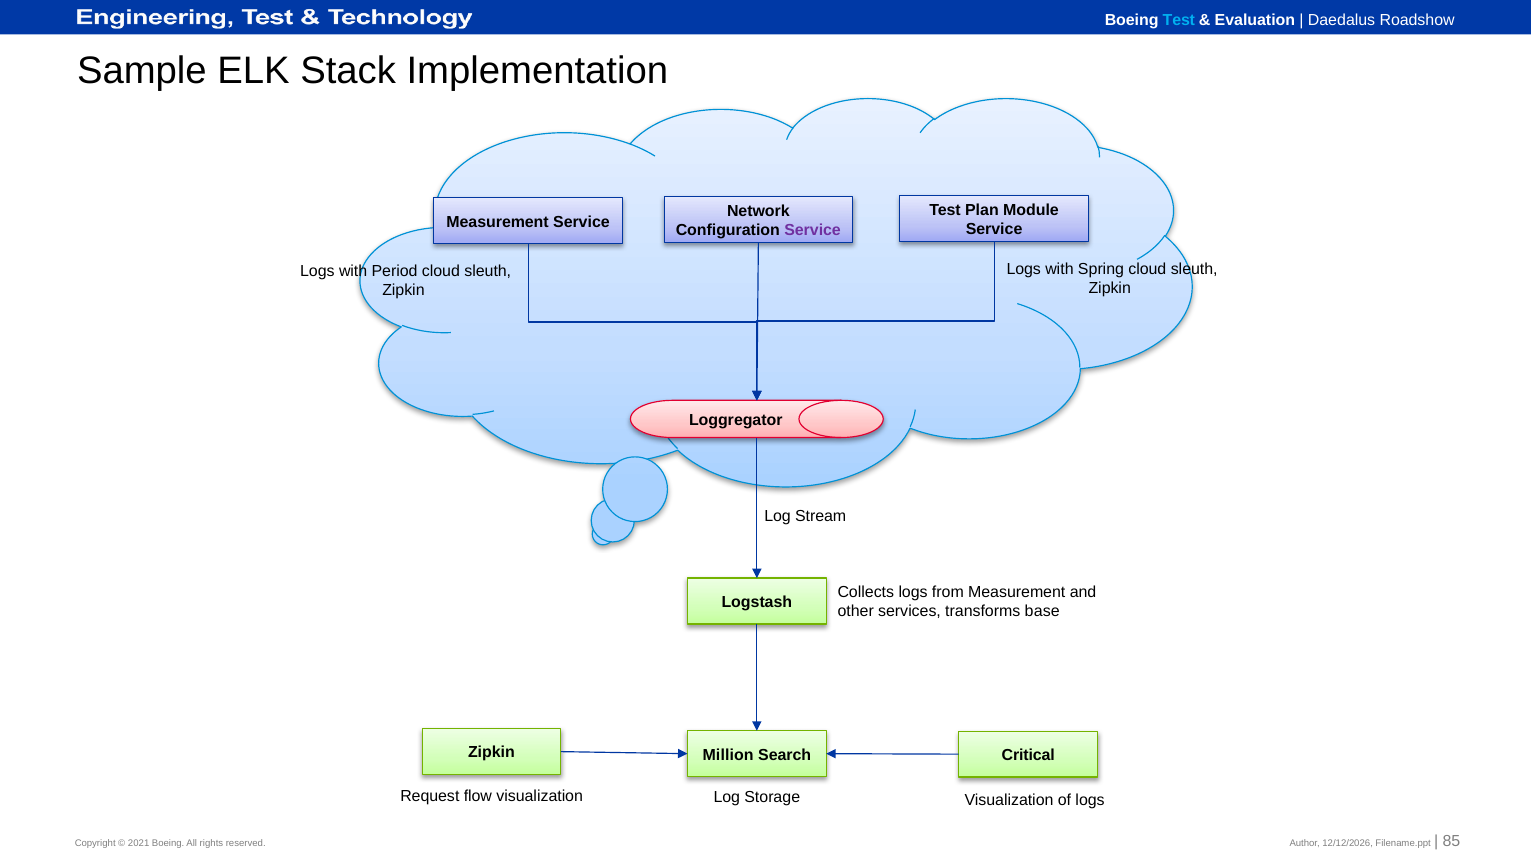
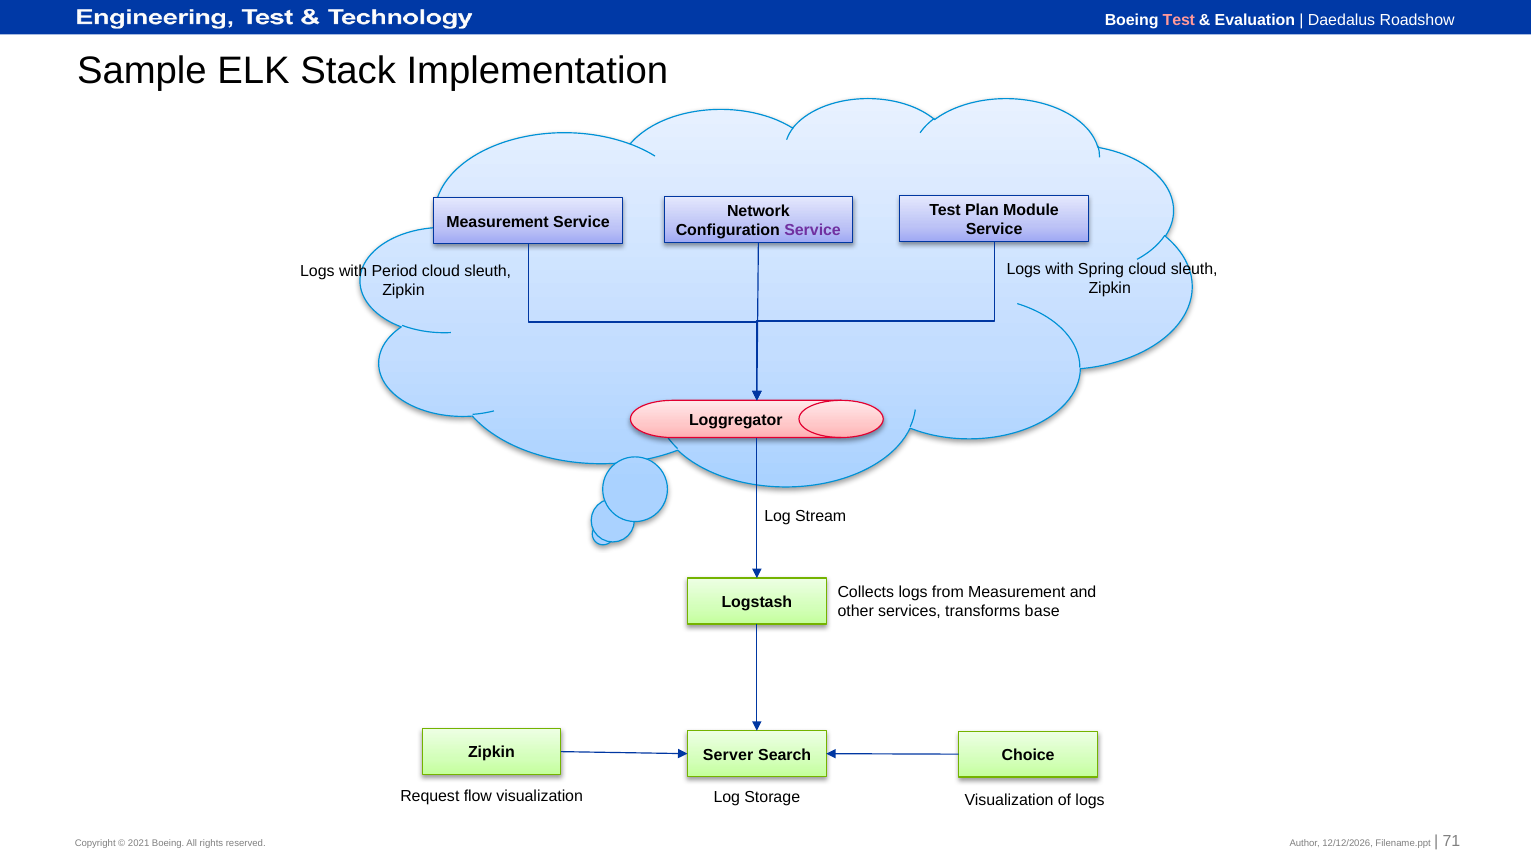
Test at (1179, 20) colour: light blue -> pink
Million: Million -> Server
Critical: Critical -> Choice
85: 85 -> 71
